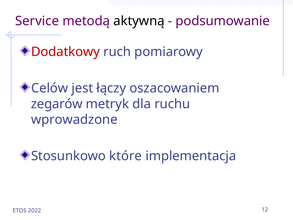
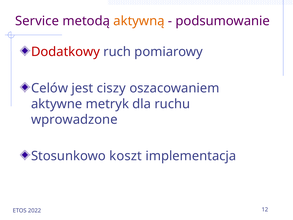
aktywną colour: black -> orange
łączy: łączy -> ciszy
zegarów: zegarów -> aktywne
które: które -> koszt
